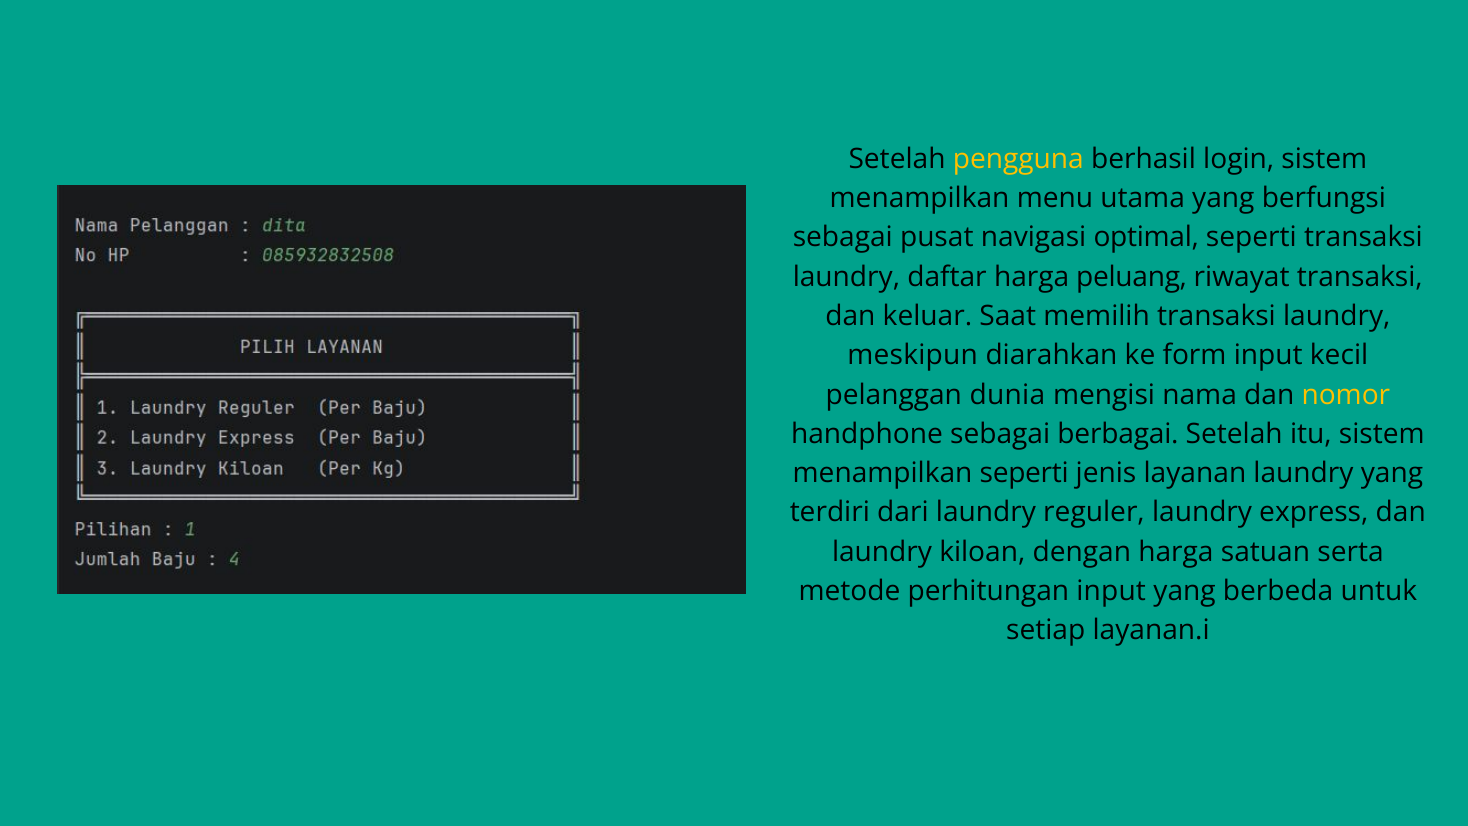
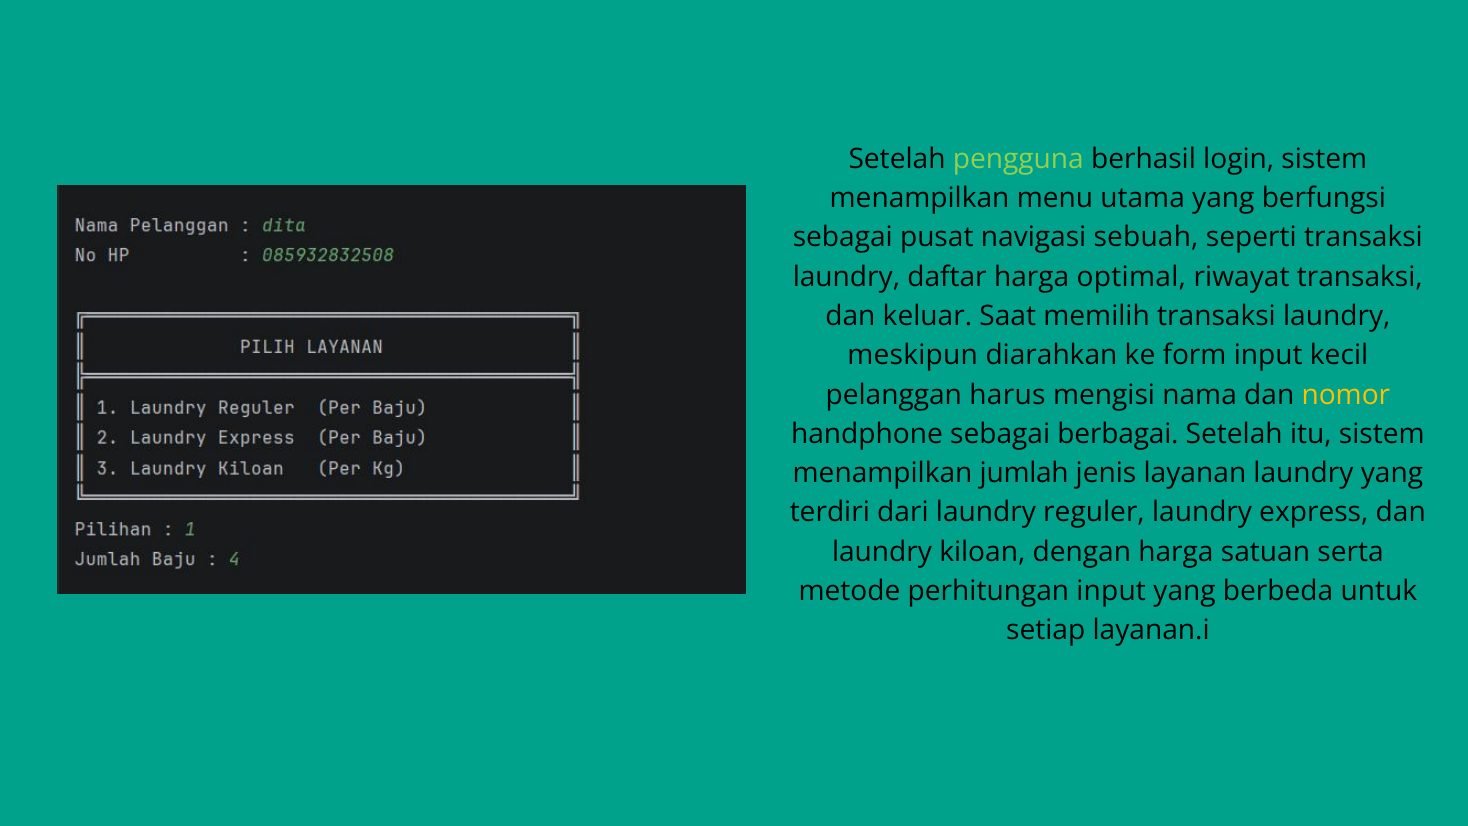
pengguna colour: yellow -> light green
optimal: optimal -> sebuah
peluang: peluang -> optimal
dunia: dunia -> harus
menampilkan seperti: seperti -> jumlah
